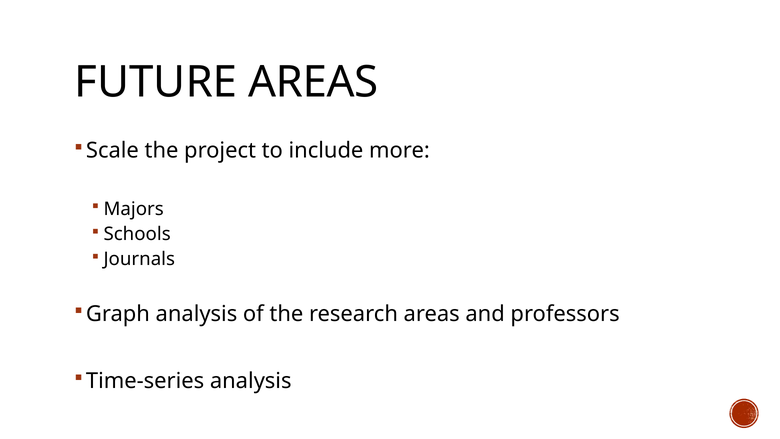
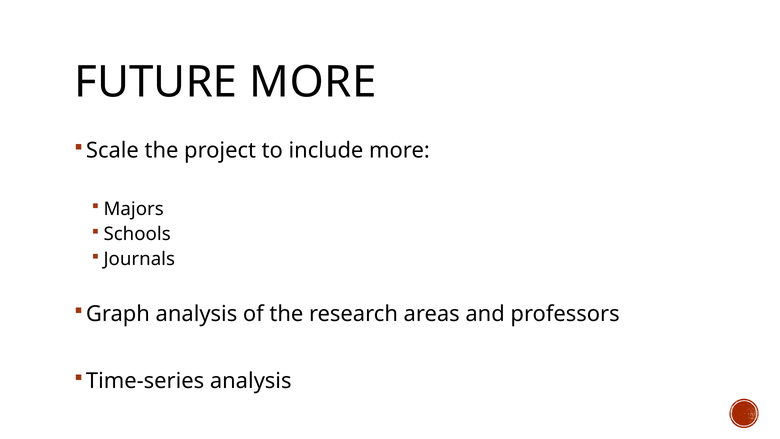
FUTURE AREAS: AREAS -> MORE
